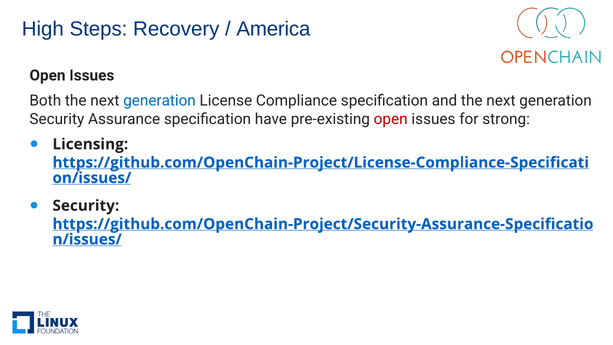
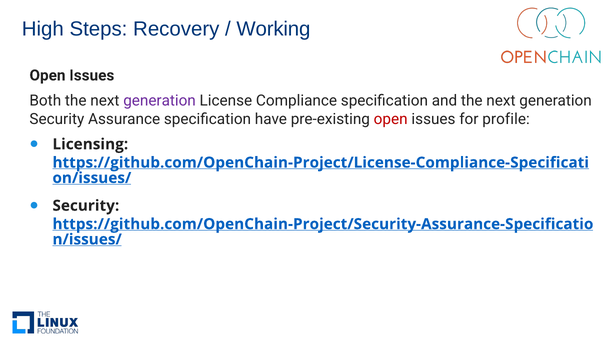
America: America -> Working
generation at (160, 101) colour: blue -> purple
strong: strong -> profile
